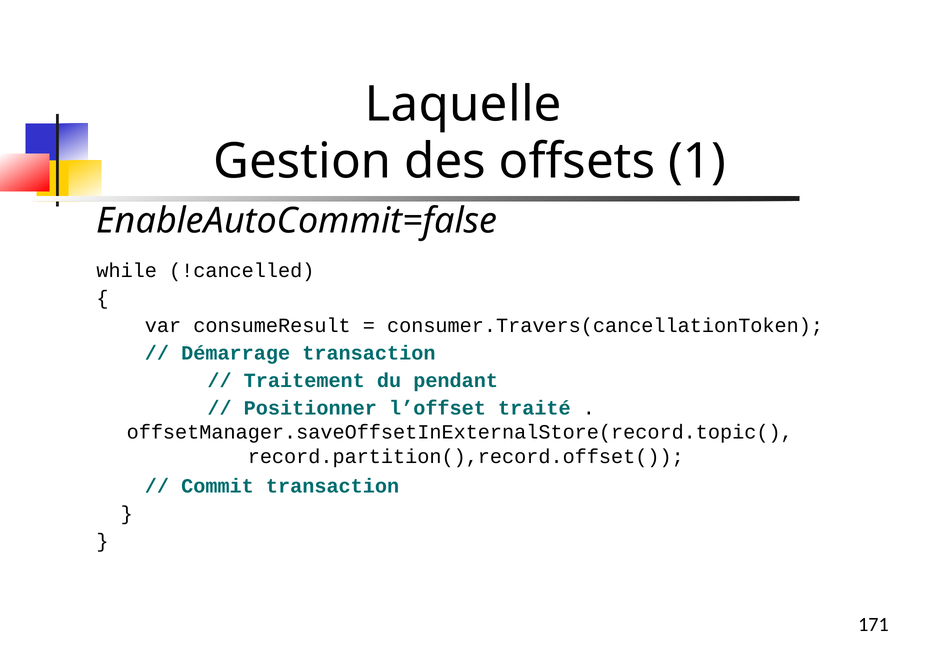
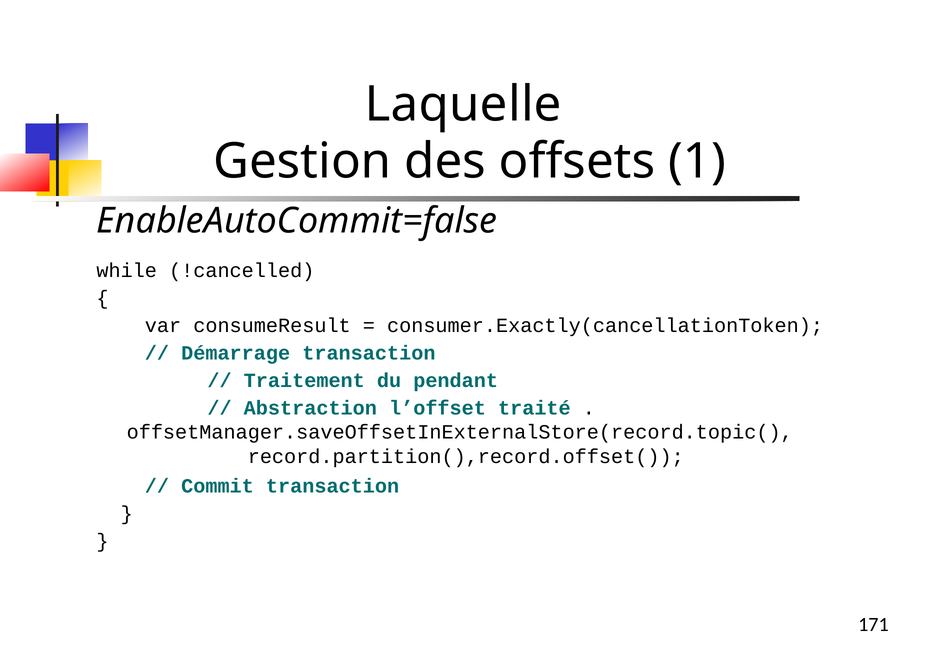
consumer.Travers(cancellationToken: consumer.Travers(cancellationToken -> consumer.Exactly(cancellationToken
Positionner: Positionner -> Abstraction
